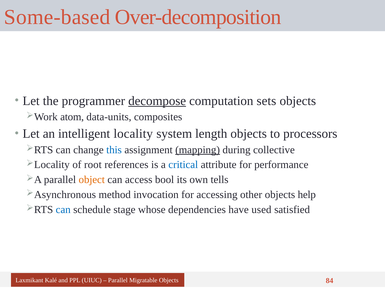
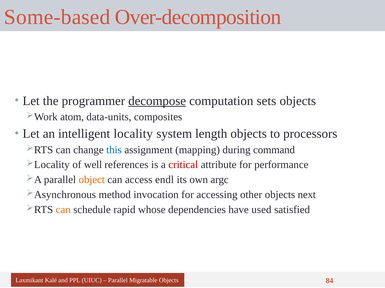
mapping underline: present -> none
collective: collective -> command
root: root -> well
critical colour: blue -> red
bool: bool -> endl
tells: tells -> argc
help: help -> next
can at (63, 210) colour: blue -> orange
stage: stage -> rapid
